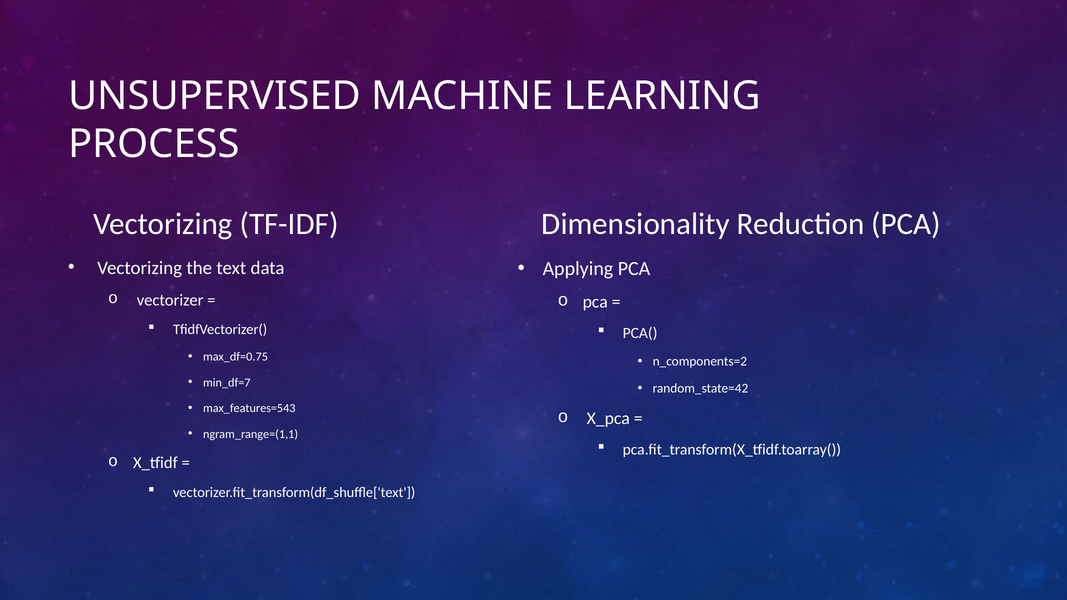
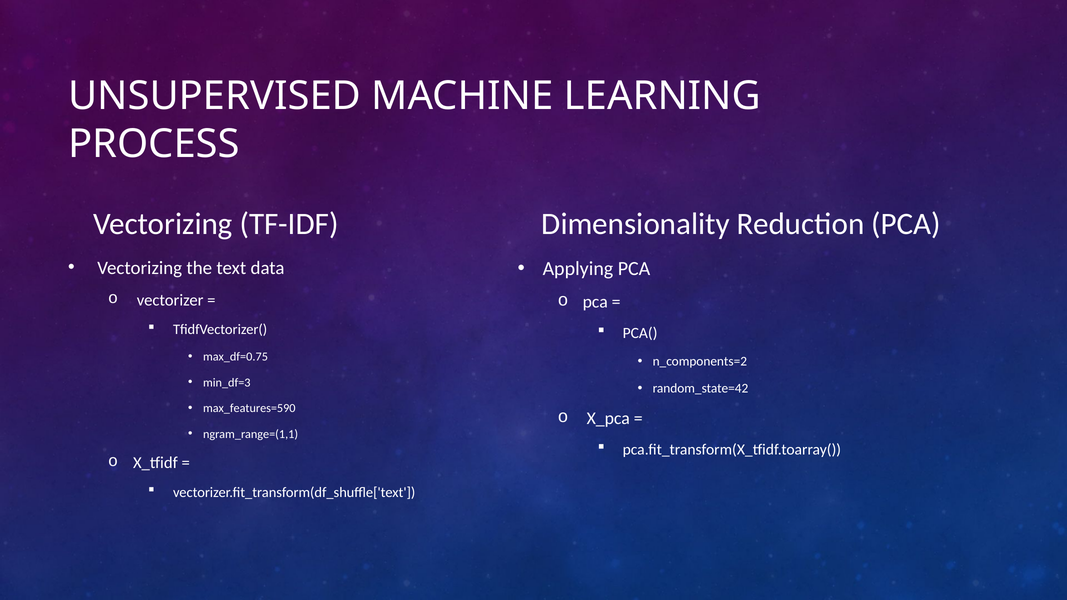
min_df=7: min_df=7 -> min_df=3
max_features=543: max_features=543 -> max_features=590
